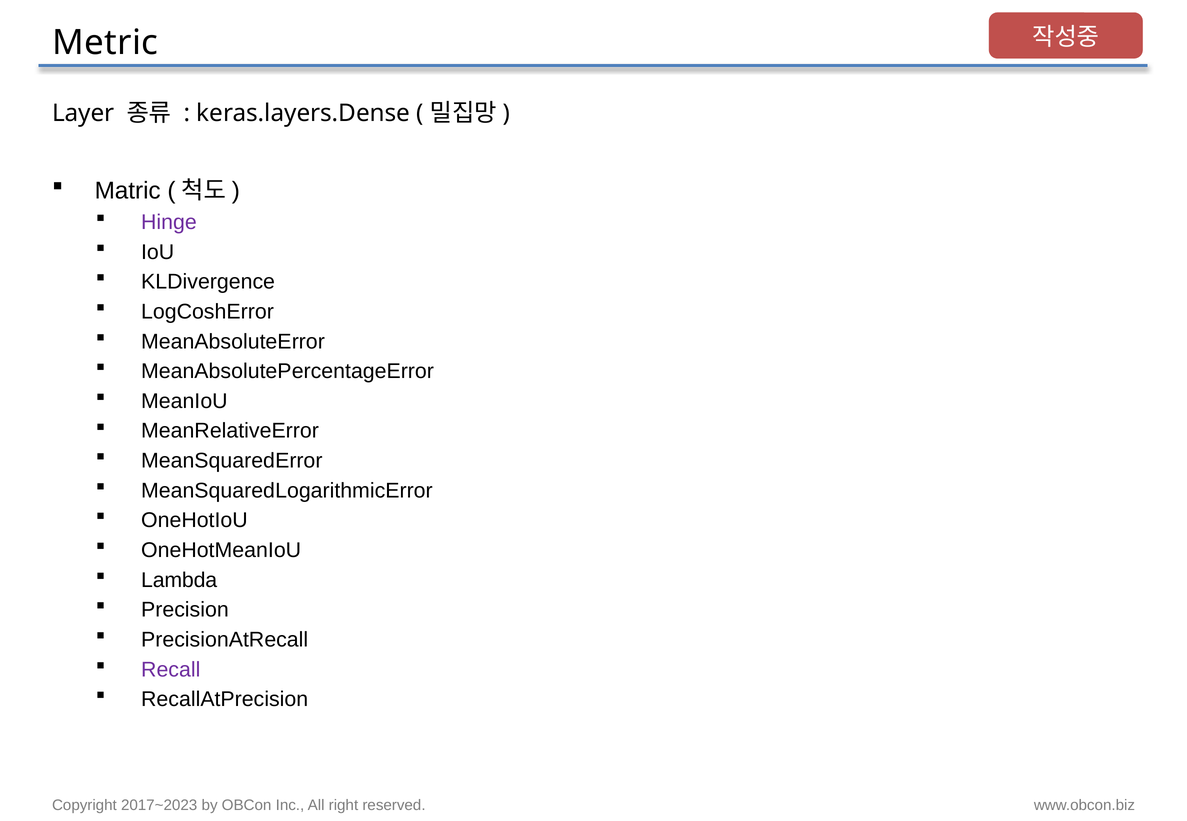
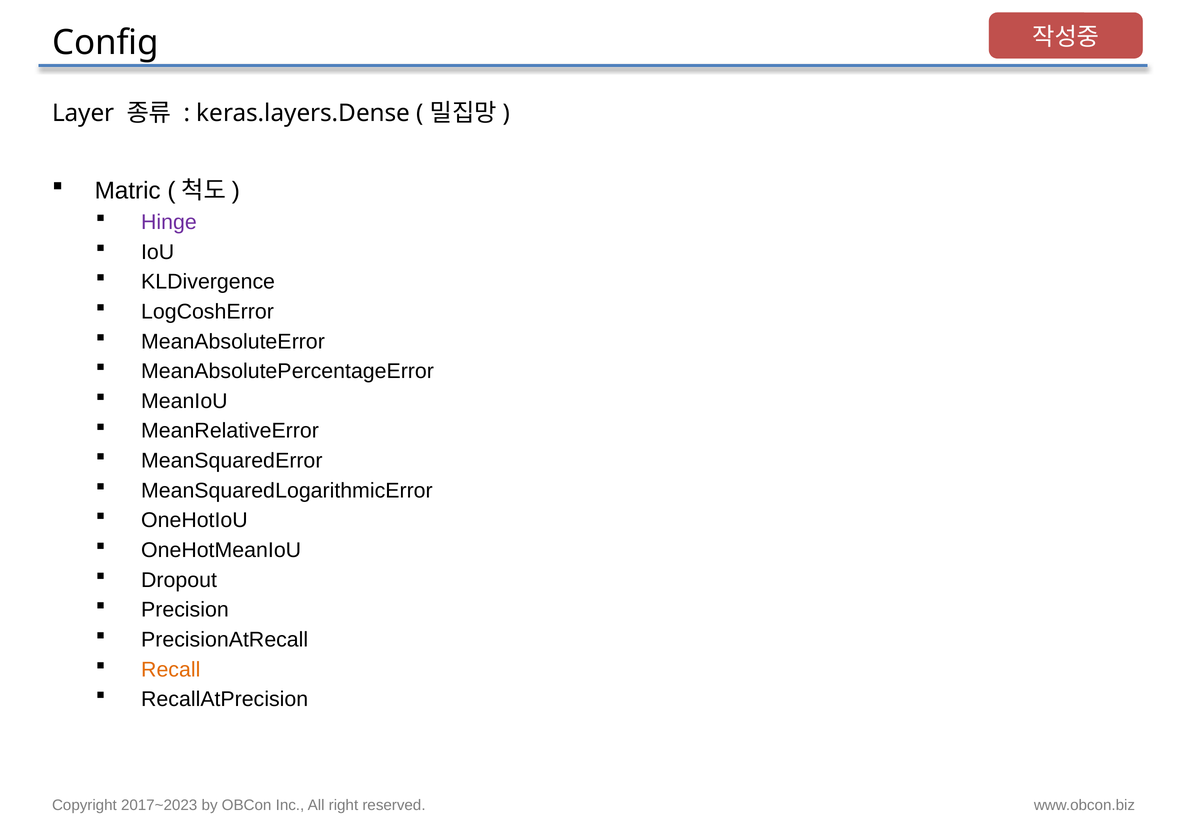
Metric: Metric -> Config
Lambda: Lambda -> Dropout
Recall colour: purple -> orange
